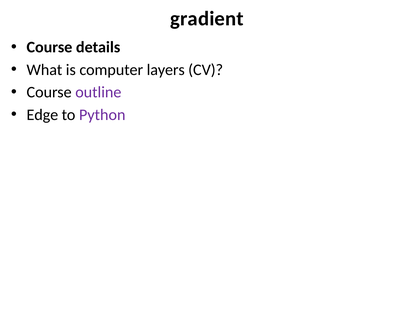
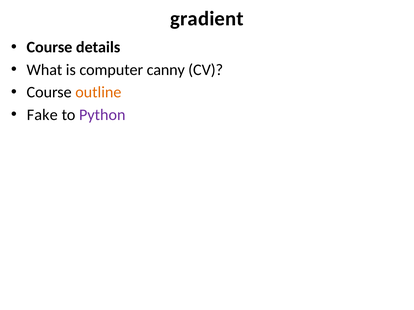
layers: layers -> canny
outline colour: purple -> orange
Edge: Edge -> Fake
